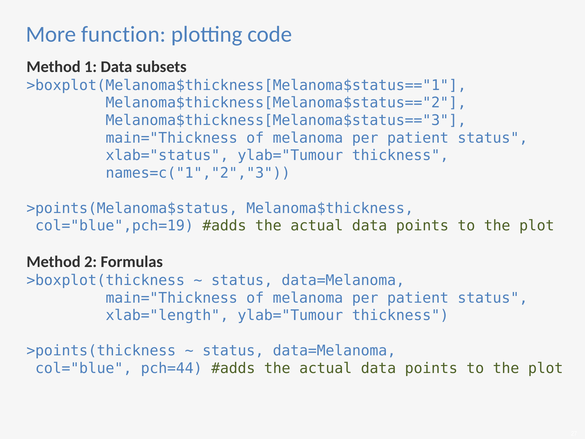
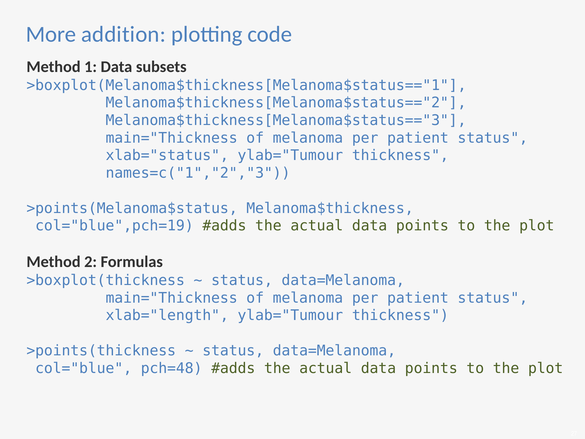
function: function -> addition
pch=44: pch=44 -> pch=48
